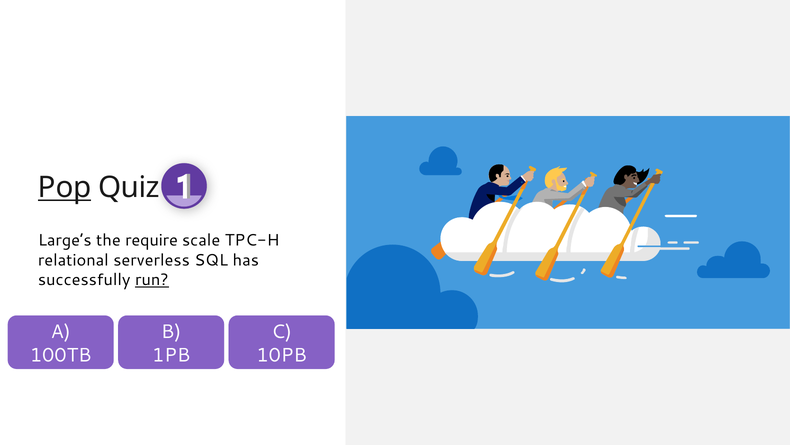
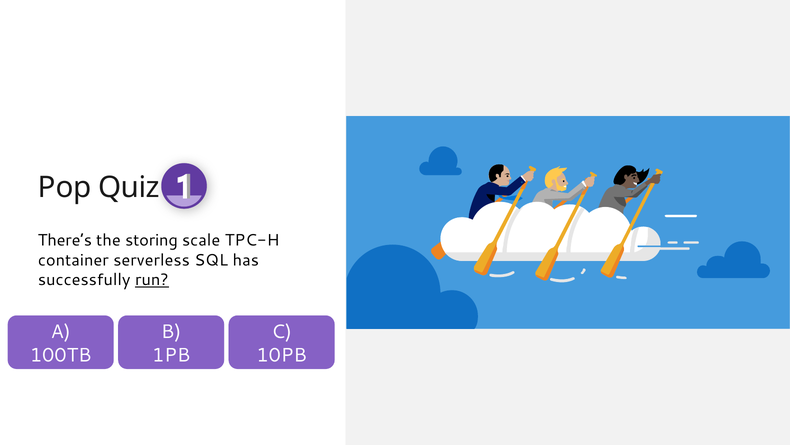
Pop underline: present -> none
Large’s: Large’s -> There’s
require: require -> storing
relational: relational -> container
